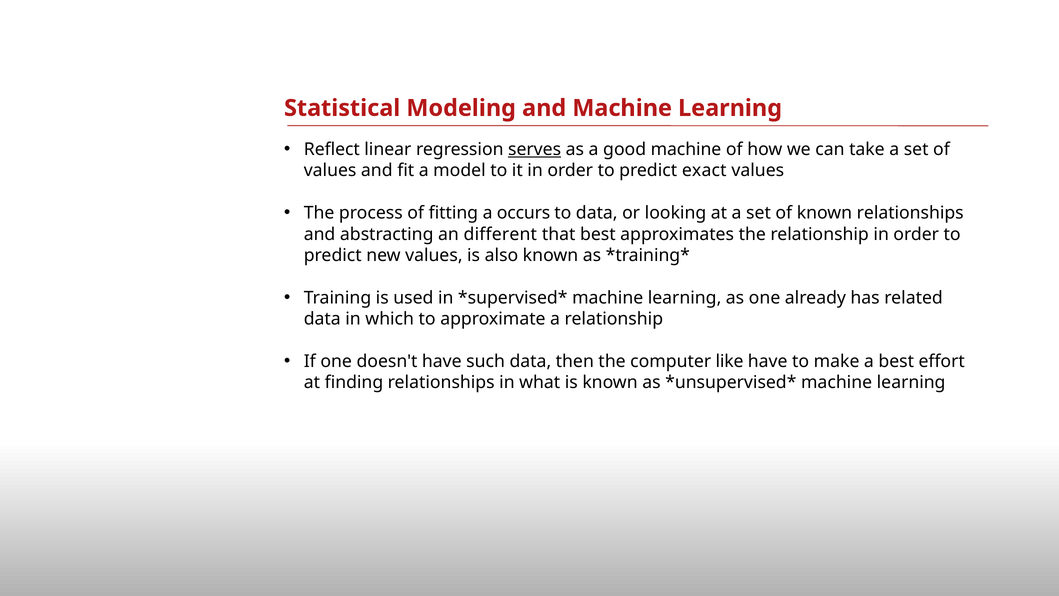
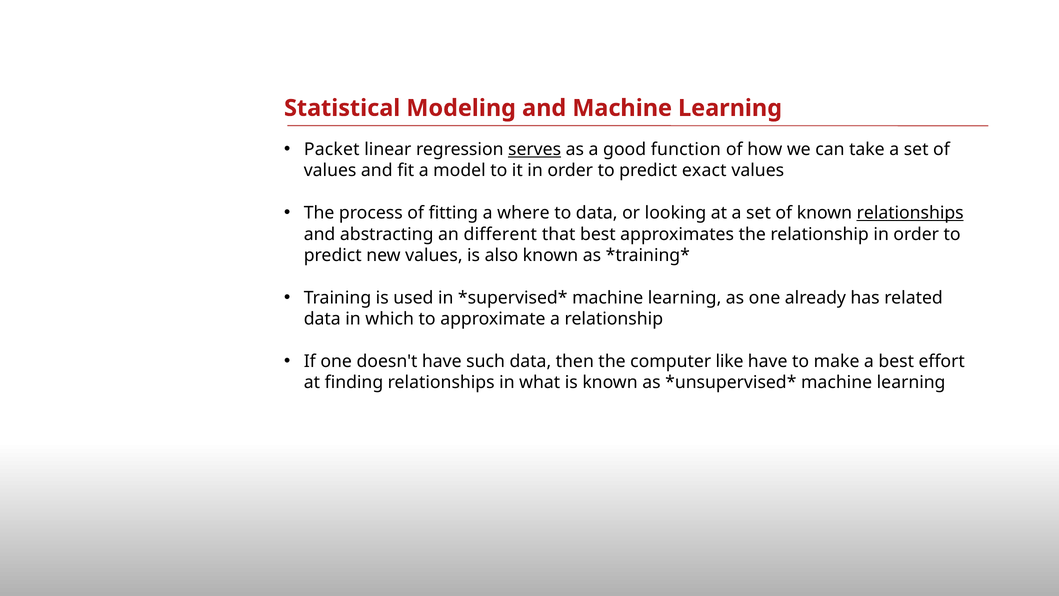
Reflect: Reflect -> Packet
good machine: machine -> function
occurs: occurs -> where
relationships at (910, 213) underline: none -> present
